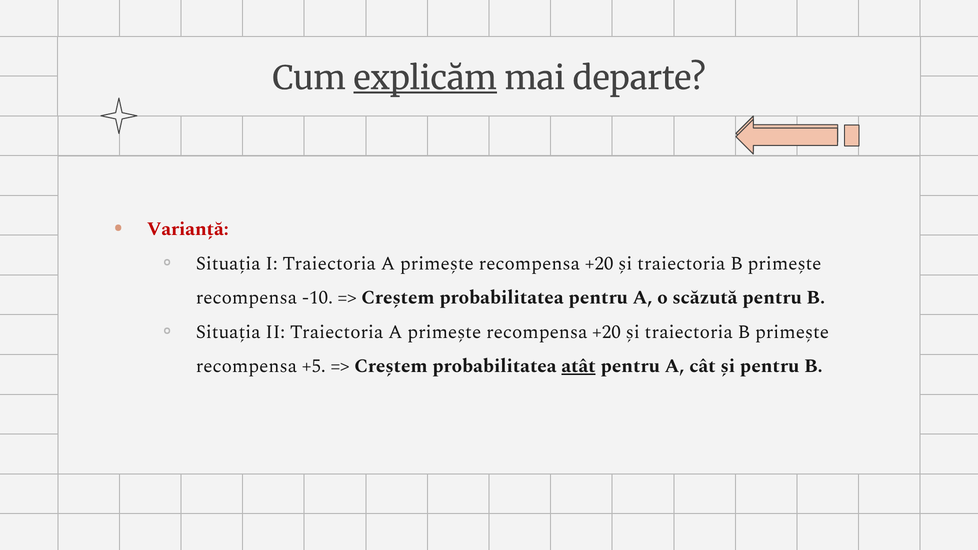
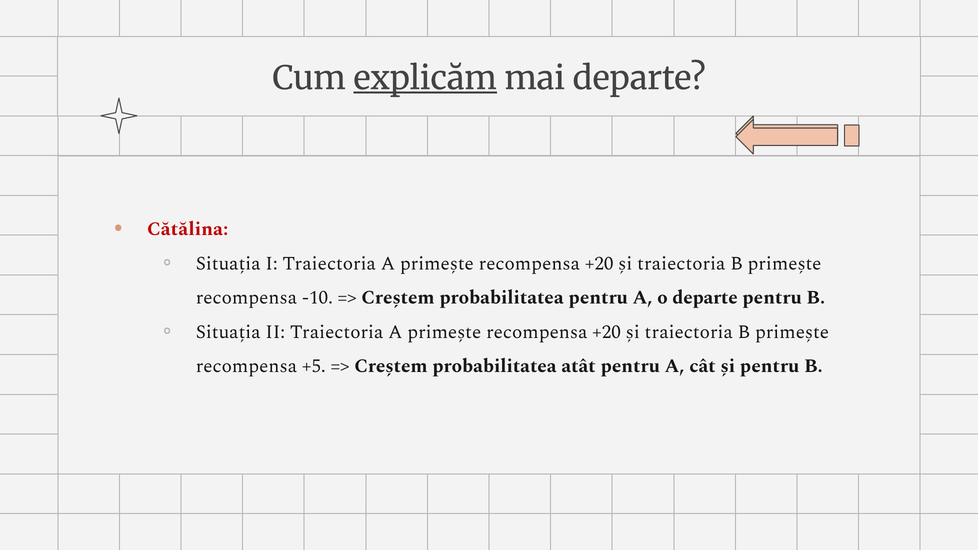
Varianță: Varianță -> Cătălina
o scăzută: scăzută -> departe
atât underline: present -> none
